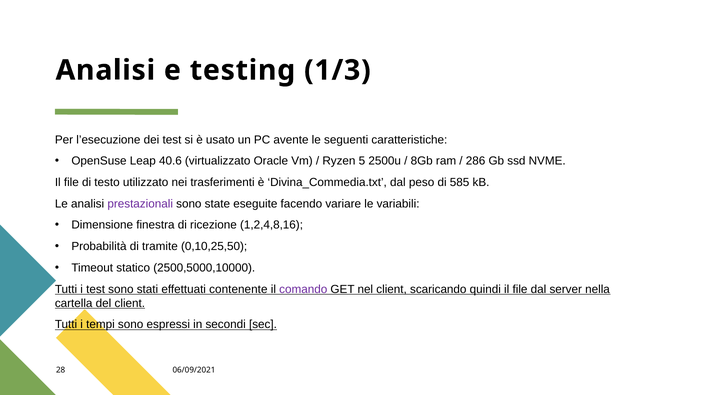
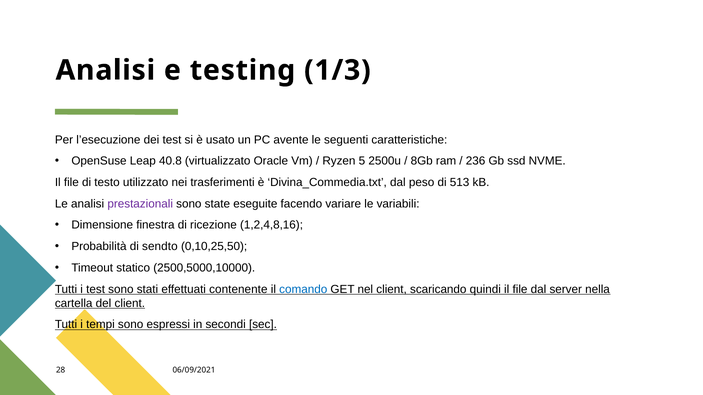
40.6: 40.6 -> 40.8
286: 286 -> 236
585: 585 -> 513
tramite: tramite -> sendto
comando colour: purple -> blue
